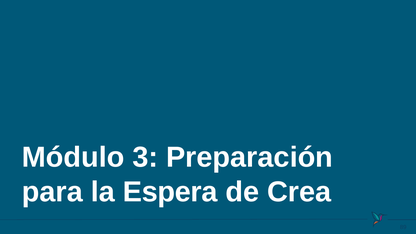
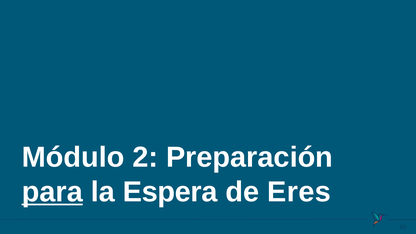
3: 3 -> 2
para underline: none -> present
Crea: Crea -> Eres
